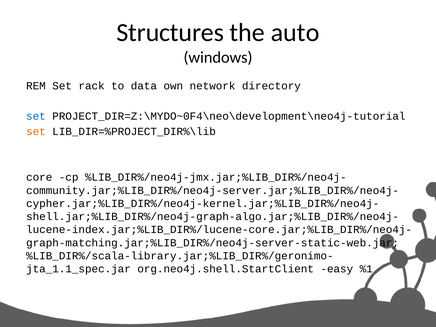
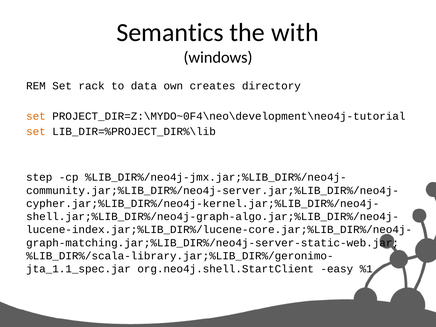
Structures: Structures -> Semantics
auto: auto -> with
network: network -> creates
set at (36, 116) colour: blue -> orange
core: core -> step
